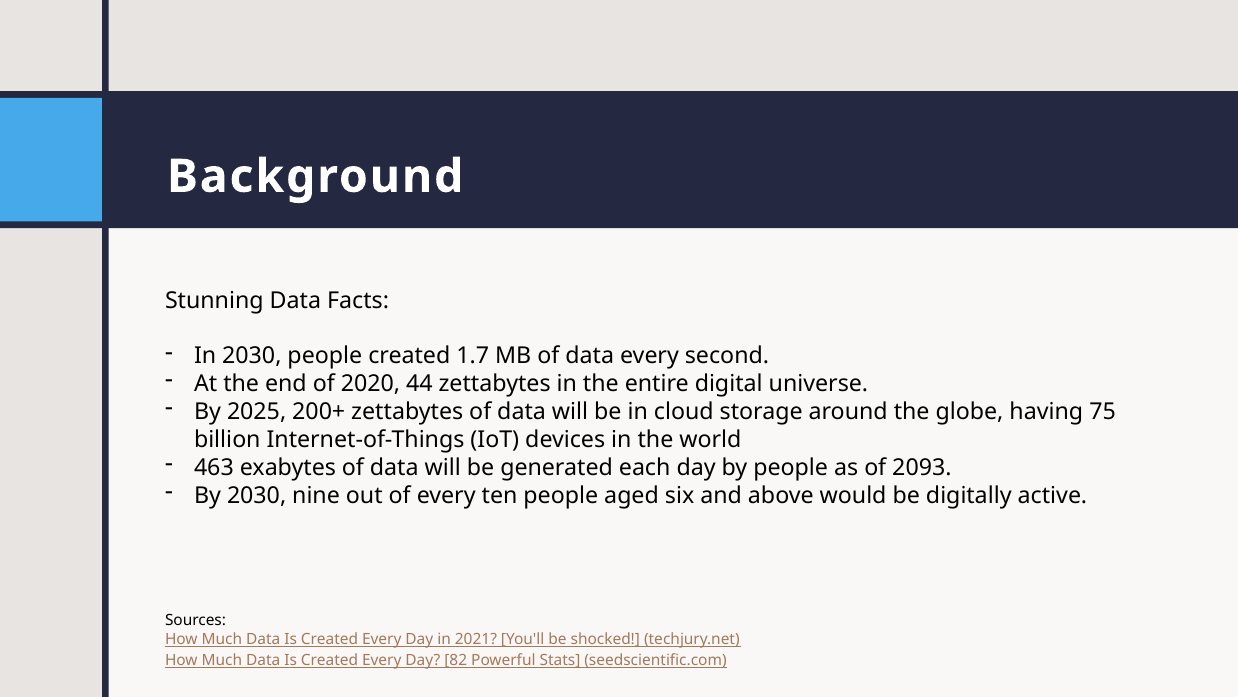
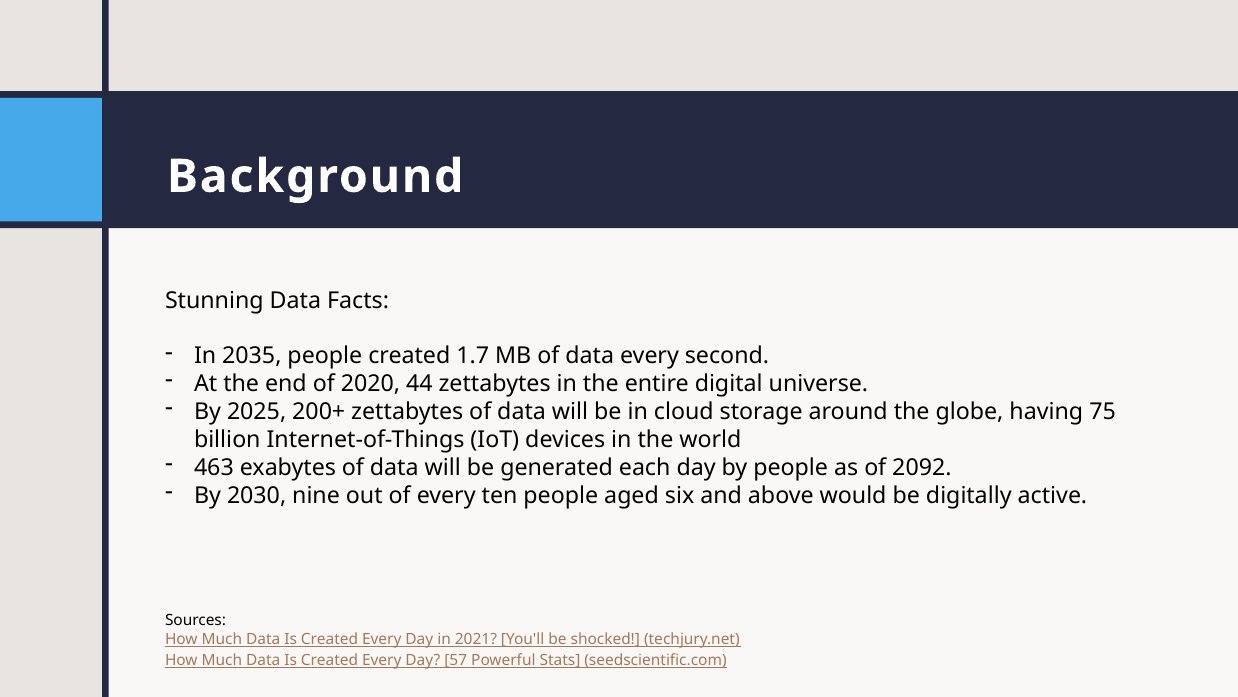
In 2030: 2030 -> 2035
2093: 2093 -> 2092
82: 82 -> 57
